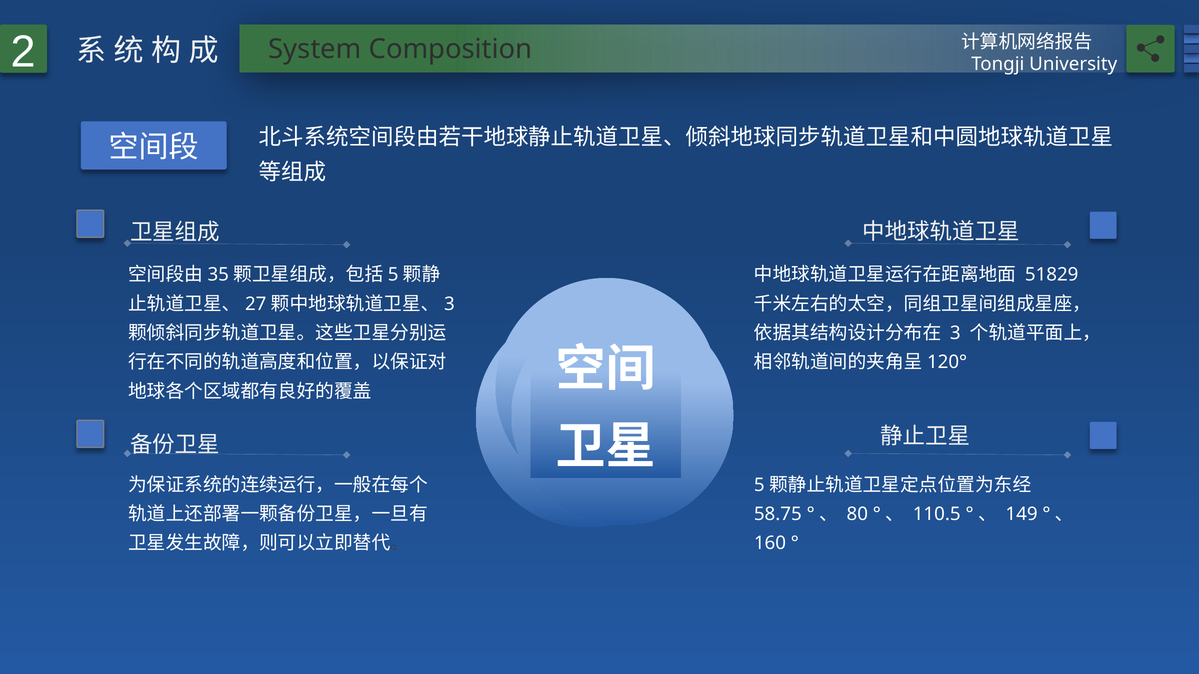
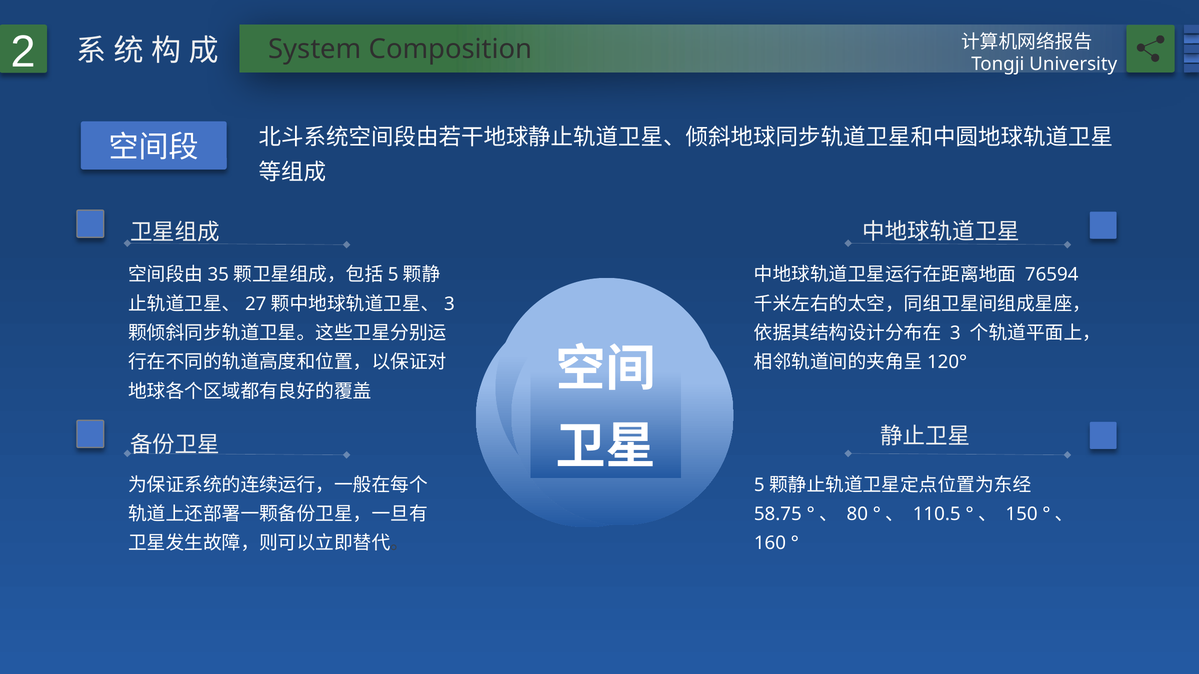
51829: 51829 -> 76594
149: 149 -> 150
